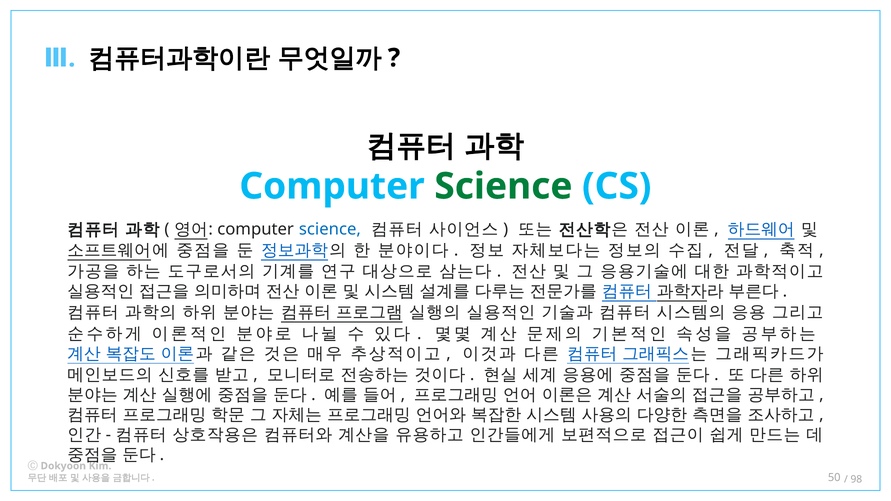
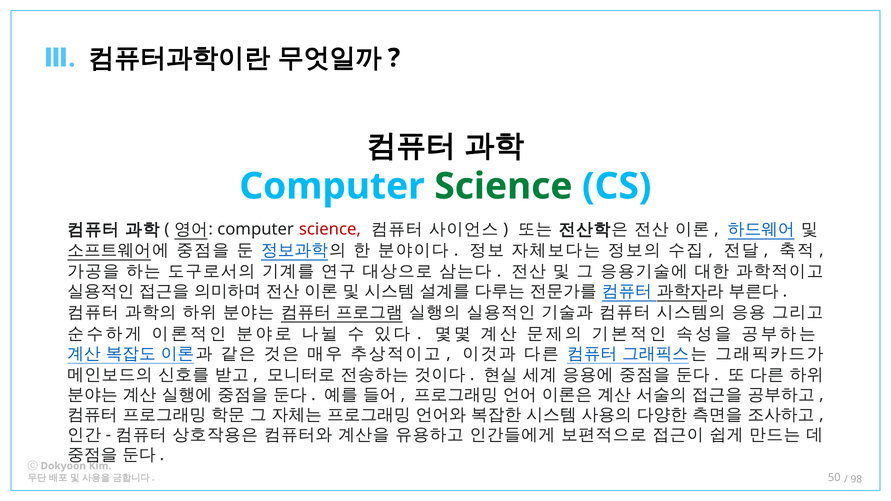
science at (330, 229) colour: blue -> red
